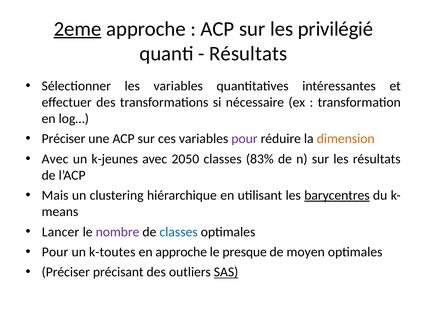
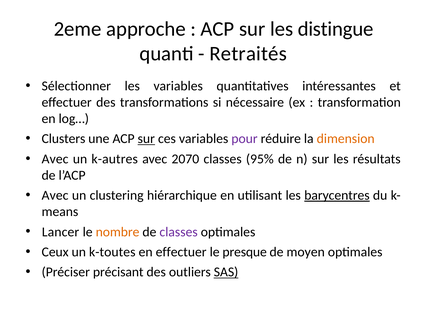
2eme underline: present -> none
privilégié: privilégié -> distingue
Résultats at (248, 54): Résultats -> Retraités
Préciser at (63, 139): Préciser -> Clusters
sur at (146, 139) underline: none -> present
k-jeunes: k-jeunes -> k-autres
2050: 2050 -> 2070
83%: 83% -> 95%
Mais at (55, 196): Mais -> Avec
nombre colour: purple -> orange
classes at (179, 232) colour: blue -> purple
Pour at (55, 252): Pour -> Ceux
en approche: approche -> effectuer
